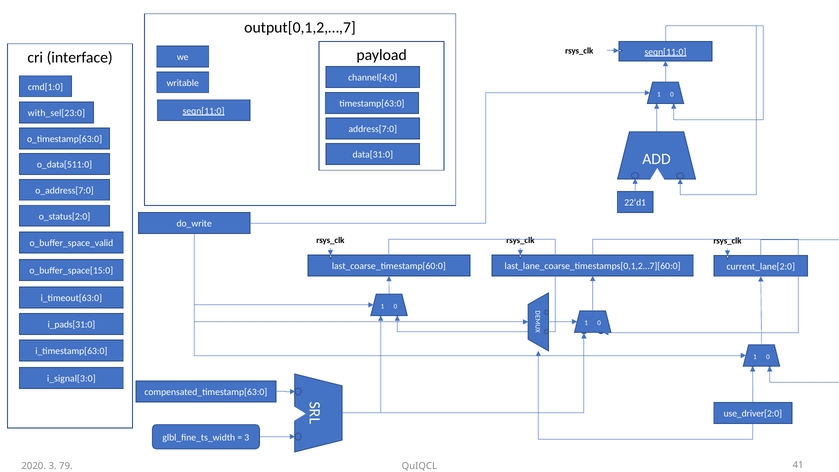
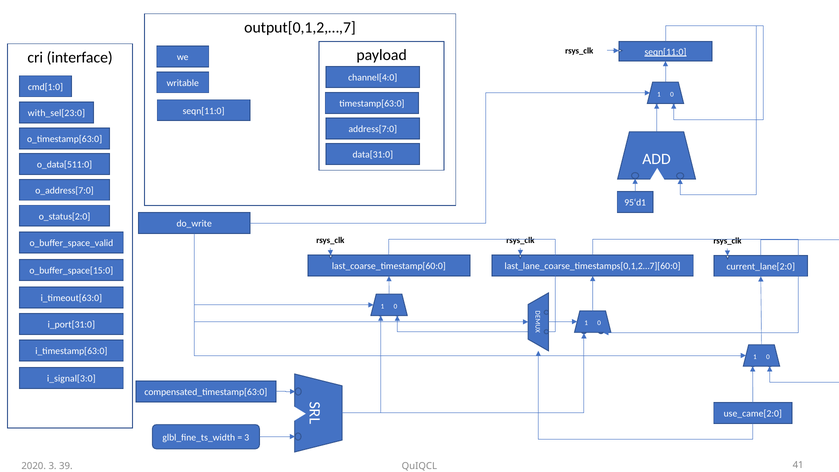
seqn[11:0 at (204, 111) underline: present -> none
22‘d1: 22‘d1 -> 95‘d1
i_pads[31:0: i_pads[31:0 -> i_port[31:0
use_driver[2:0: use_driver[2:0 -> use_came[2:0
79: 79 -> 39
